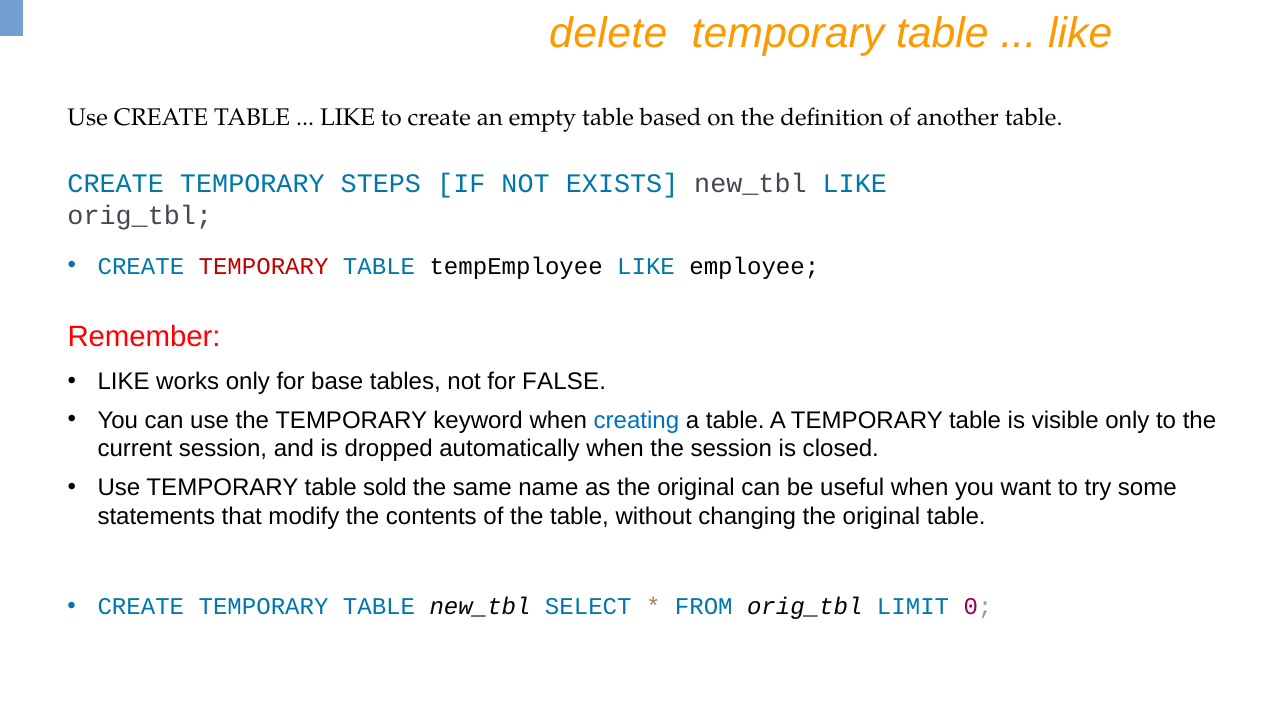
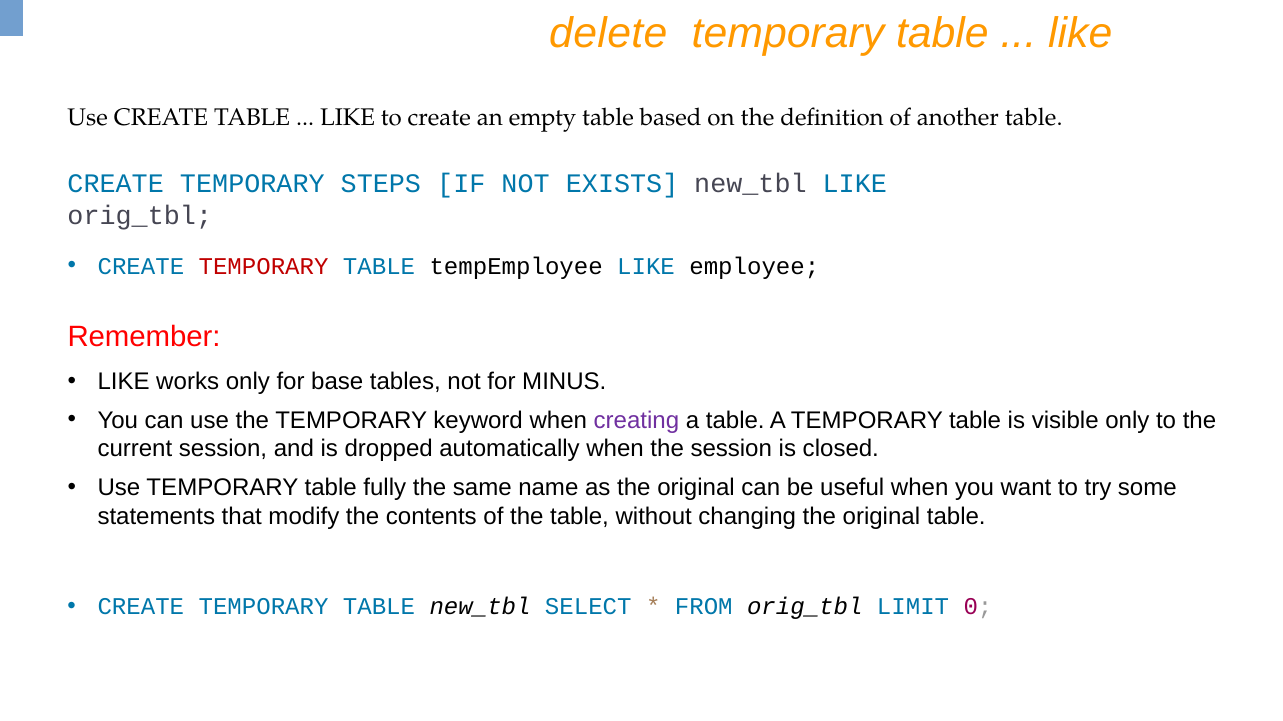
FALSE: FALSE -> MINUS
creating colour: blue -> purple
sold: sold -> fully
